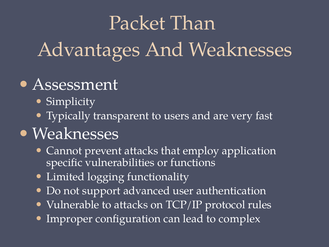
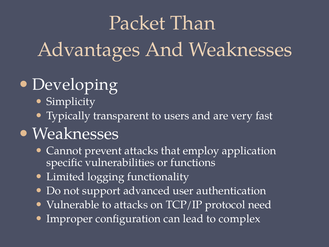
Assessment: Assessment -> Developing
rules: rules -> need
